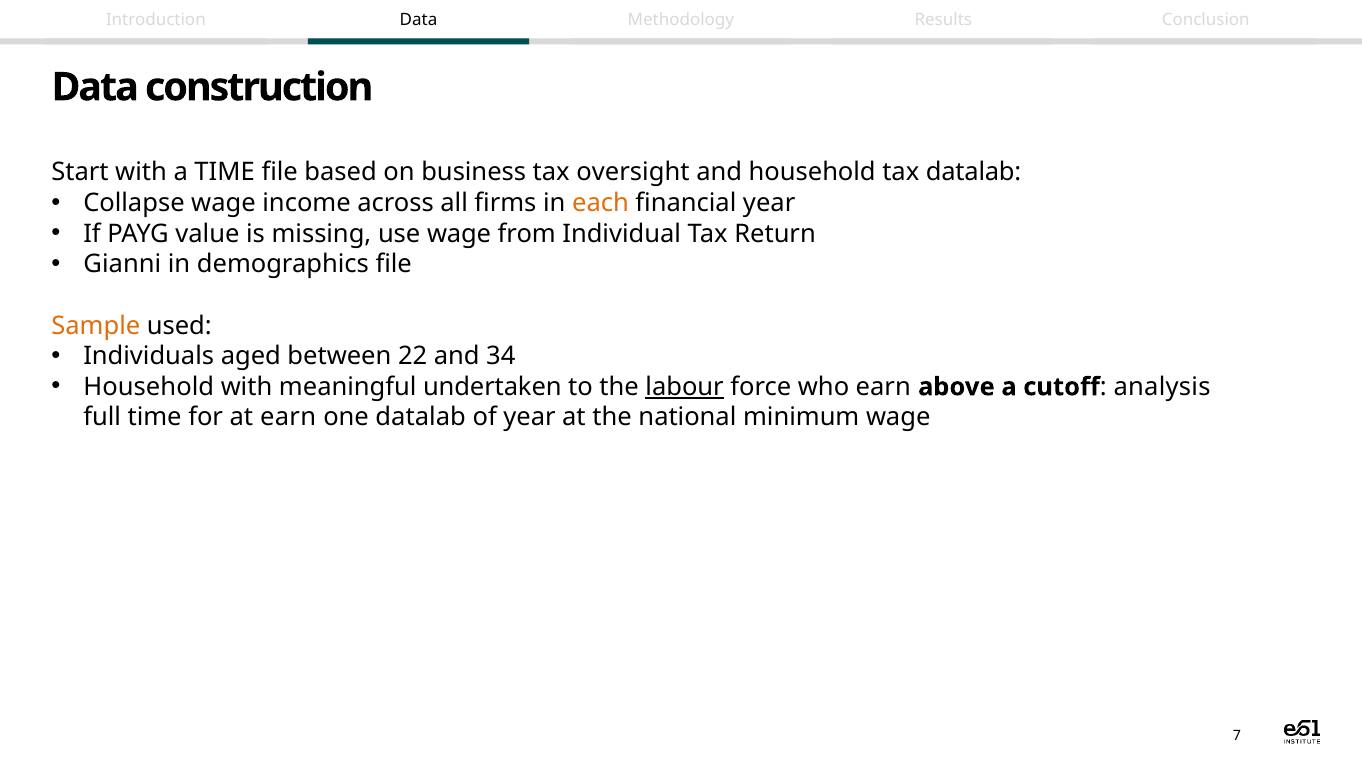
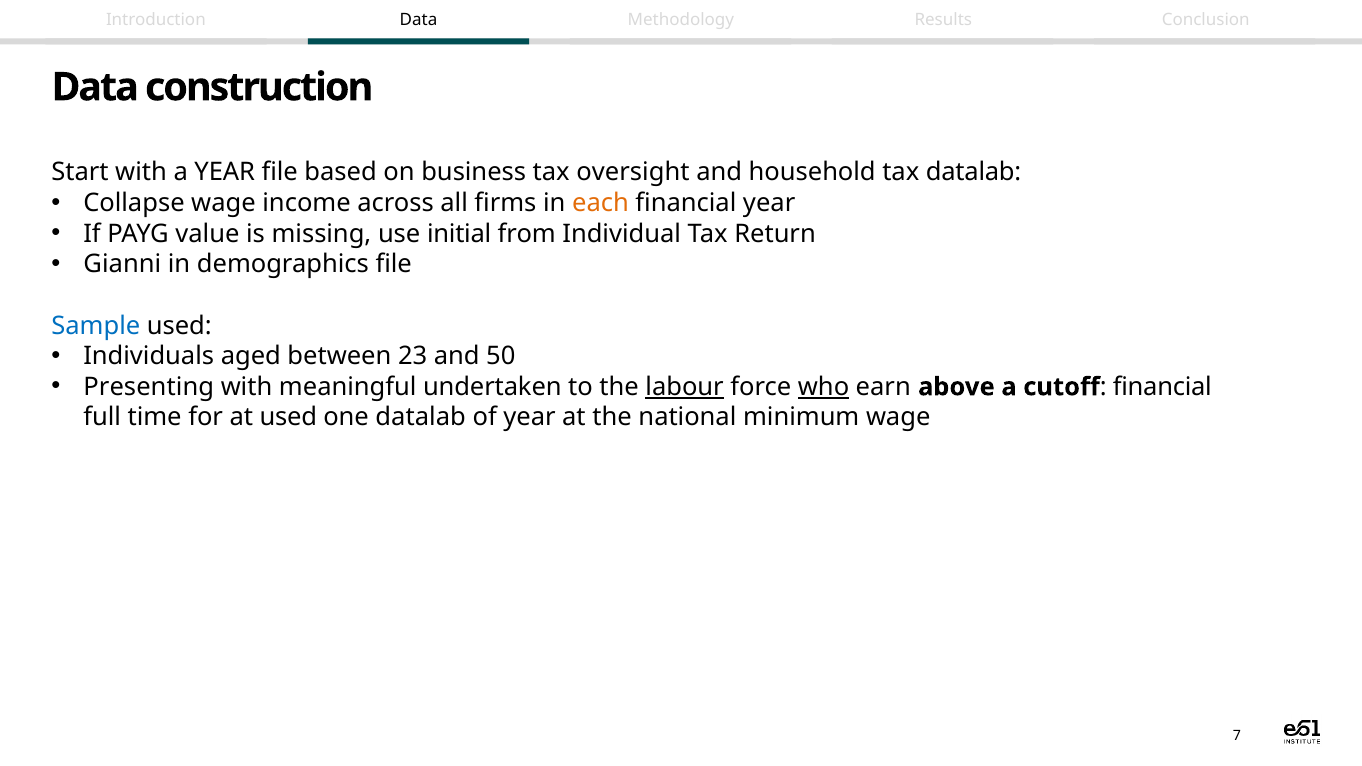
a TIME: TIME -> YEAR
use wage: wage -> initial
Sample colour: orange -> blue
22: 22 -> 23
34: 34 -> 50
Household at (149, 387): Household -> Presenting
who underline: none -> present
analysis at (1162, 387): analysis -> financial
at earn: earn -> used
